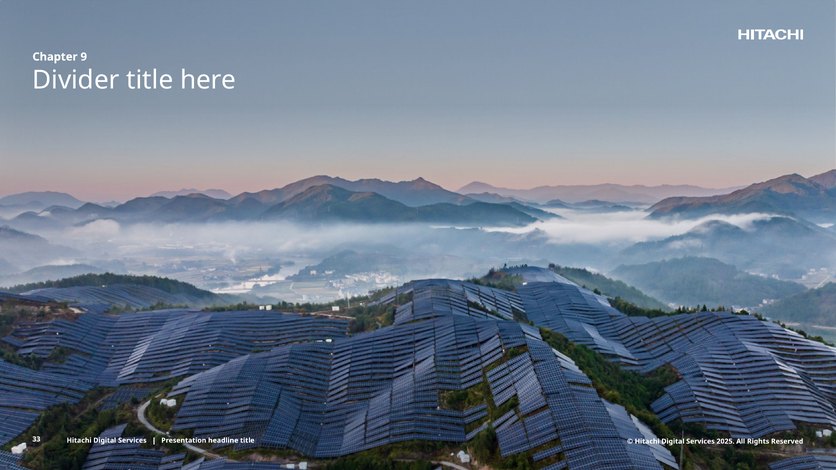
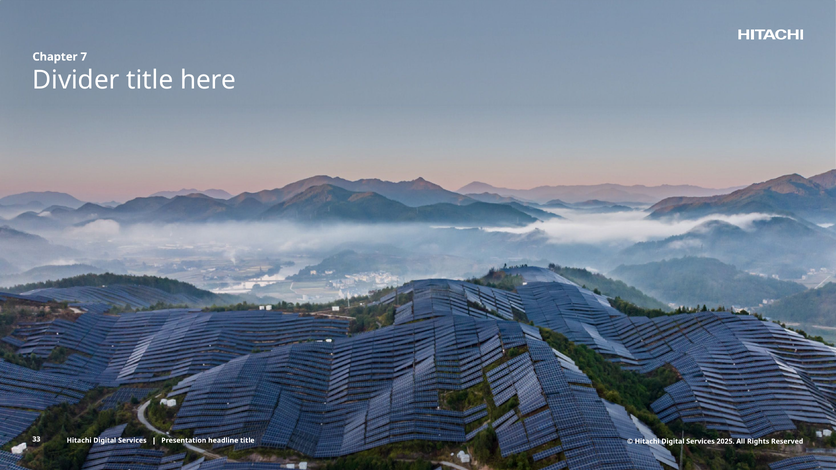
9: 9 -> 7
